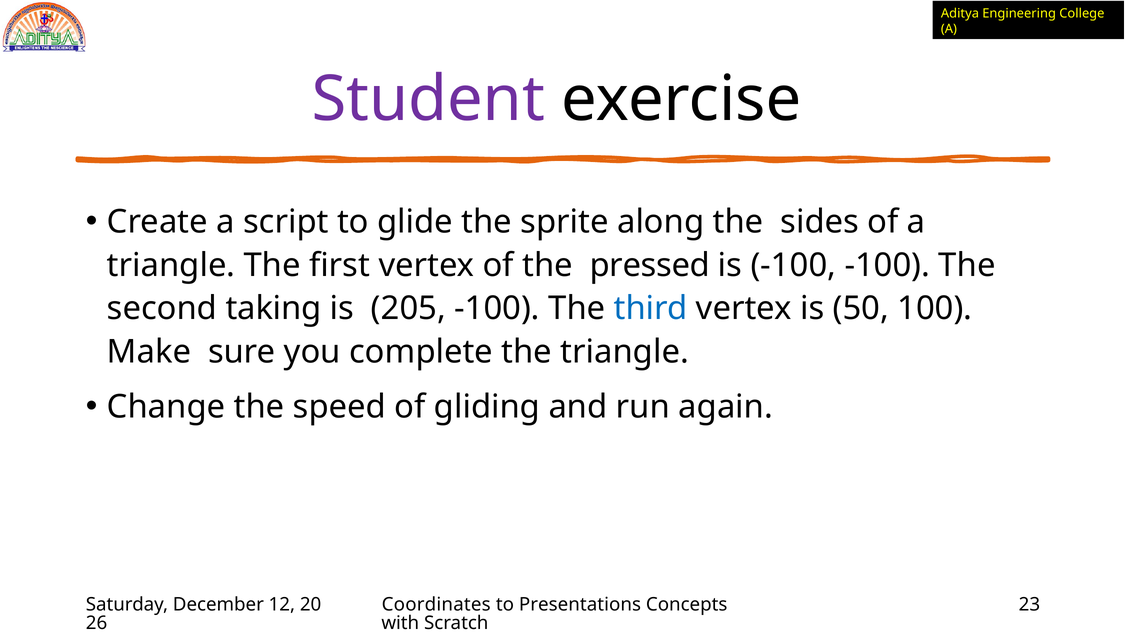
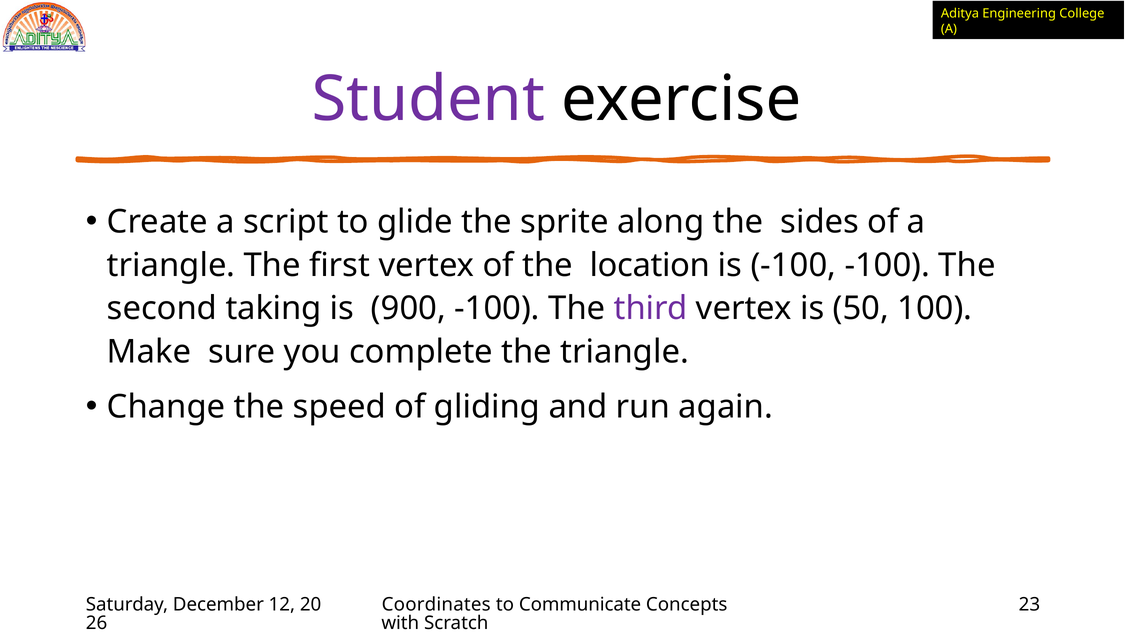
pressed: pressed -> location
205: 205 -> 900
third colour: blue -> purple
Presentations: Presentations -> Communicate
